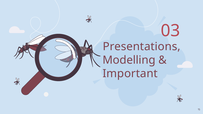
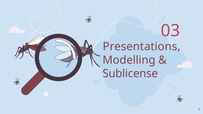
Important: Important -> Sublicense
